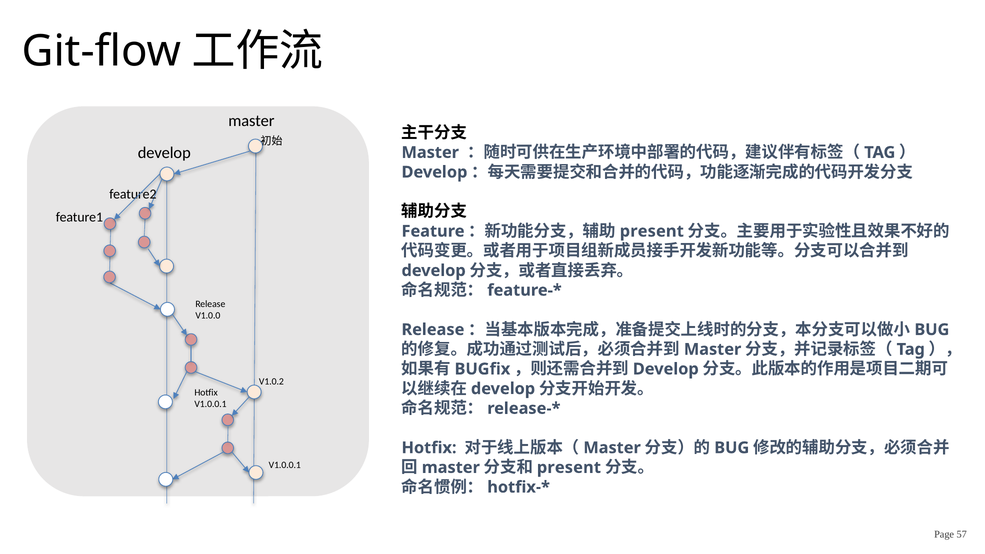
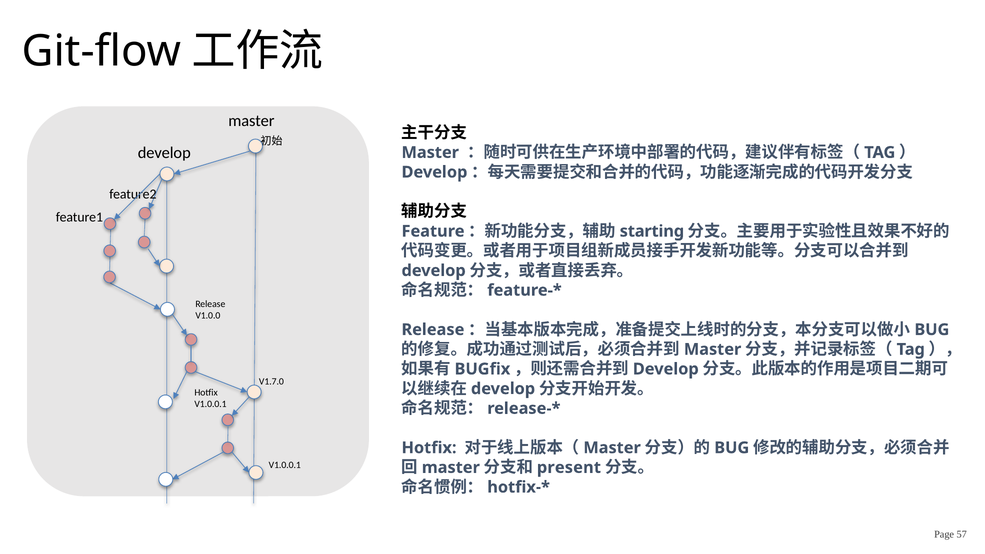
present at (652, 231): present -> starting
V1.0.2: V1.0.2 -> V1.7.0
